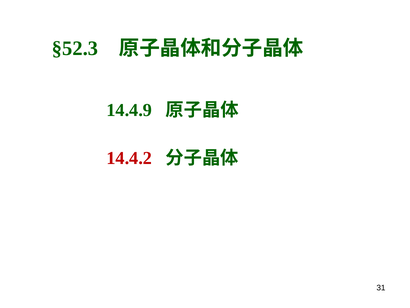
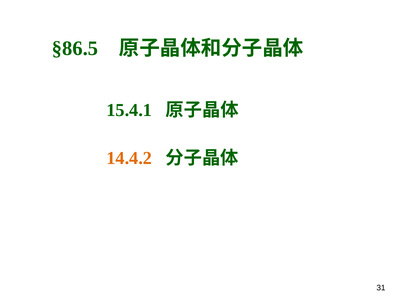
§52.3: §52.3 -> §86.5
14.4.9: 14.4.9 -> 15.4.1
14.4.2 colour: red -> orange
